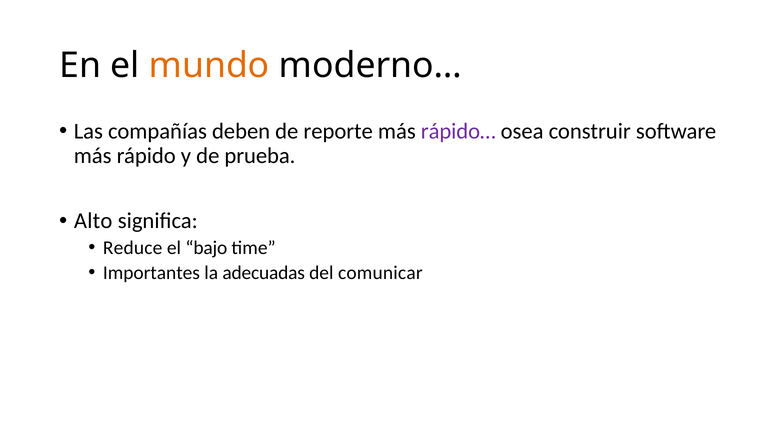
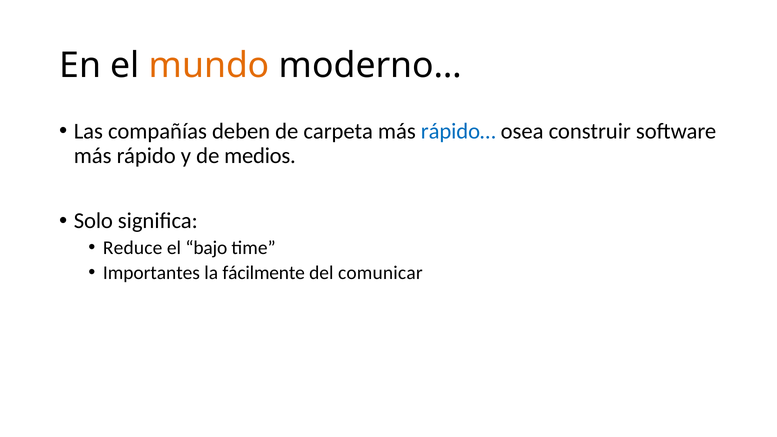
reporte: reporte -> carpeta
rápido… colour: purple -> blue
prueba: prueba -> medios
Alto: Alto -> Solo
adecuadas: adecuadas -> fácilmente
